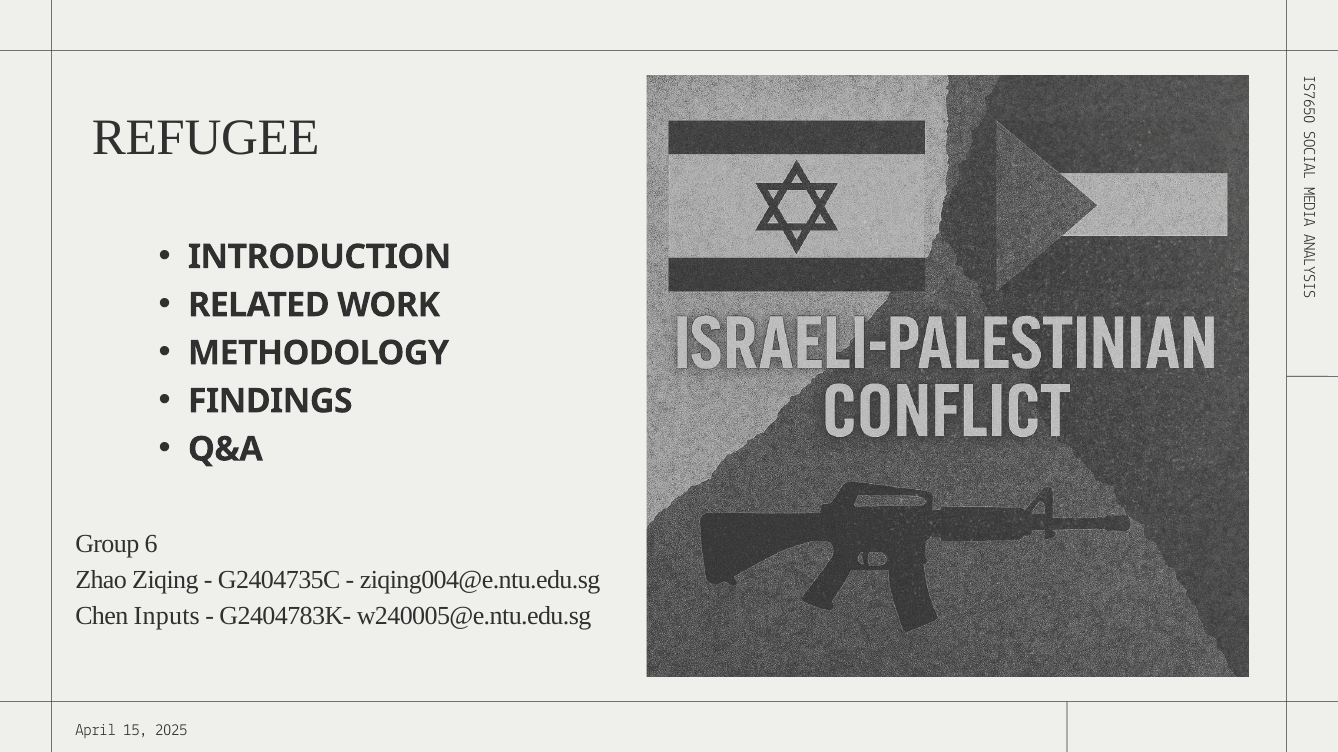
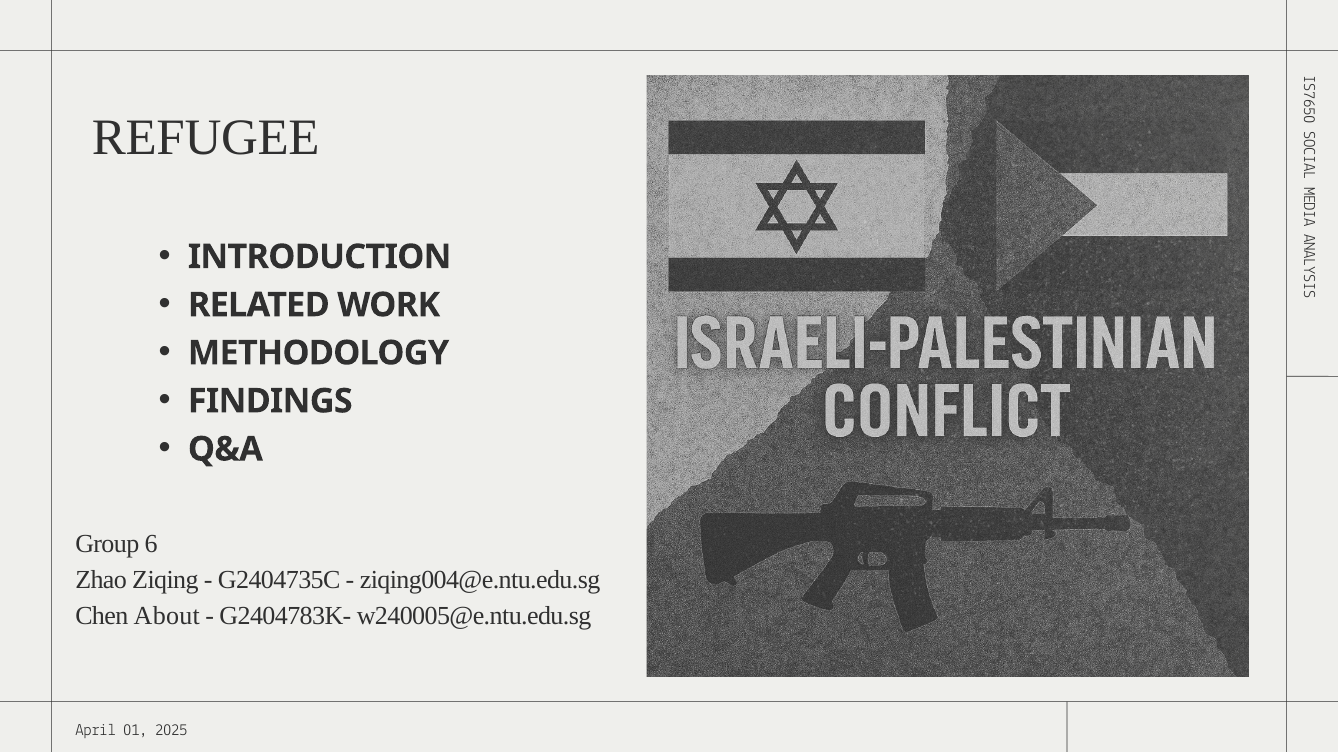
Inputs: Inputs -> About
15: 15 -> 01
